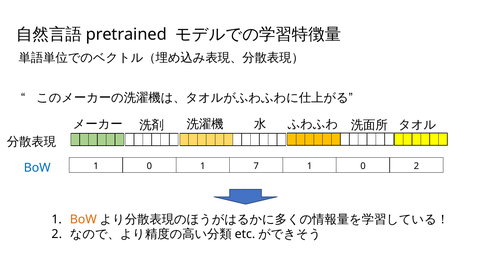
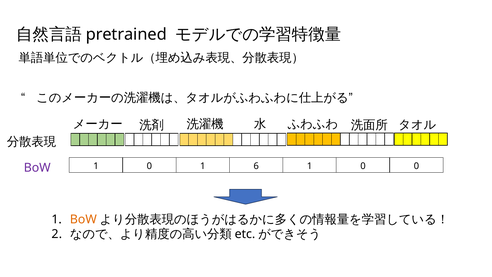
7: 7 -> 6
0 2: 2 -> 0
BoW at (37, 168) colour: blue -> purple
